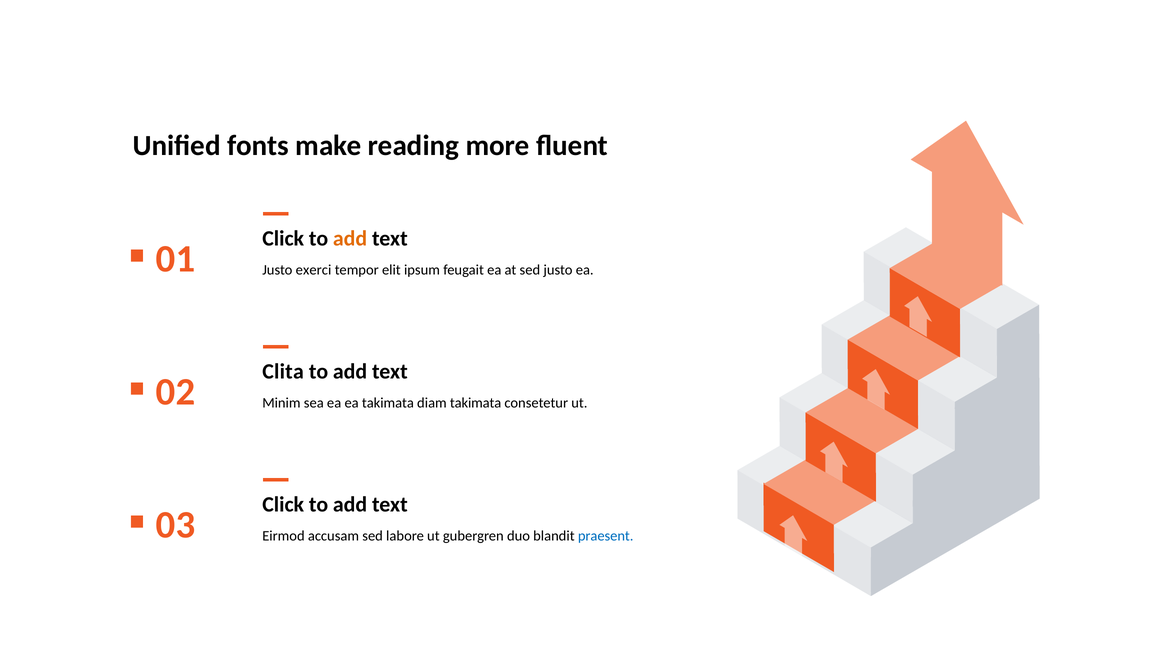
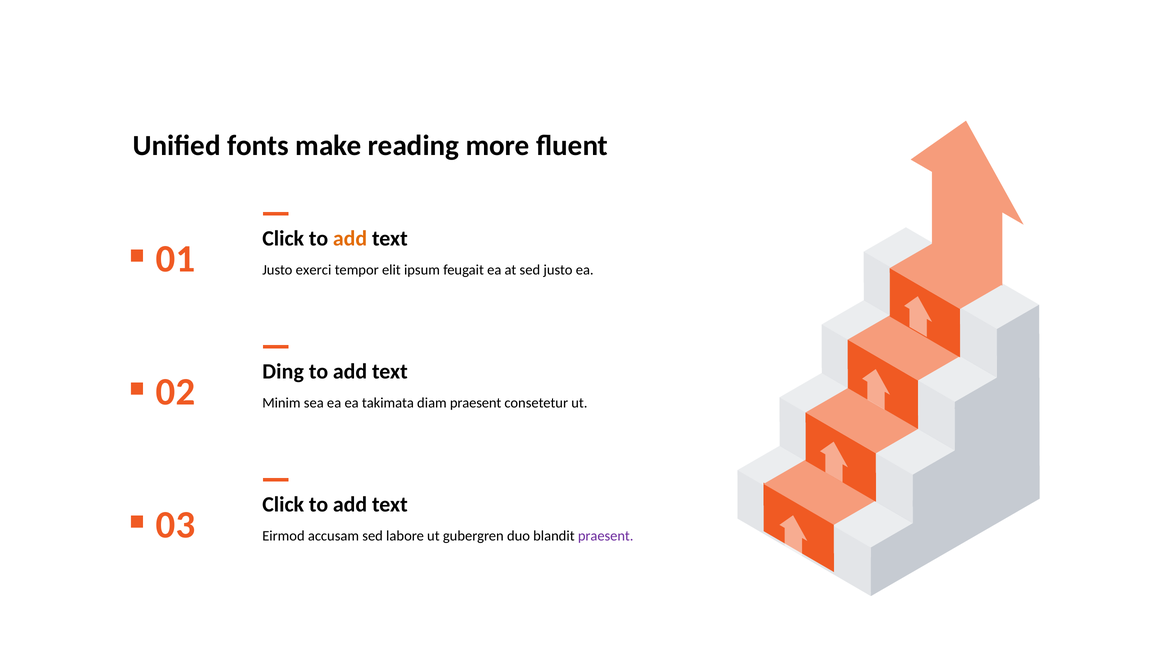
Clita: Clita -> Ding
diam takimata: takimata -> praesent
praesent at (606, 536) colour: blue -> purple
